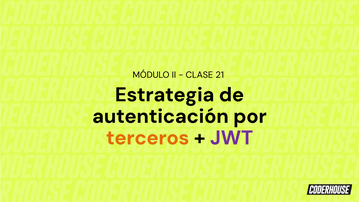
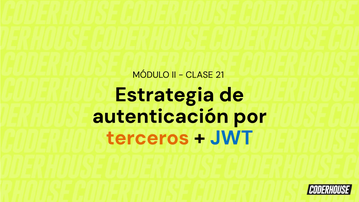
JWT colour: purple -> blue
